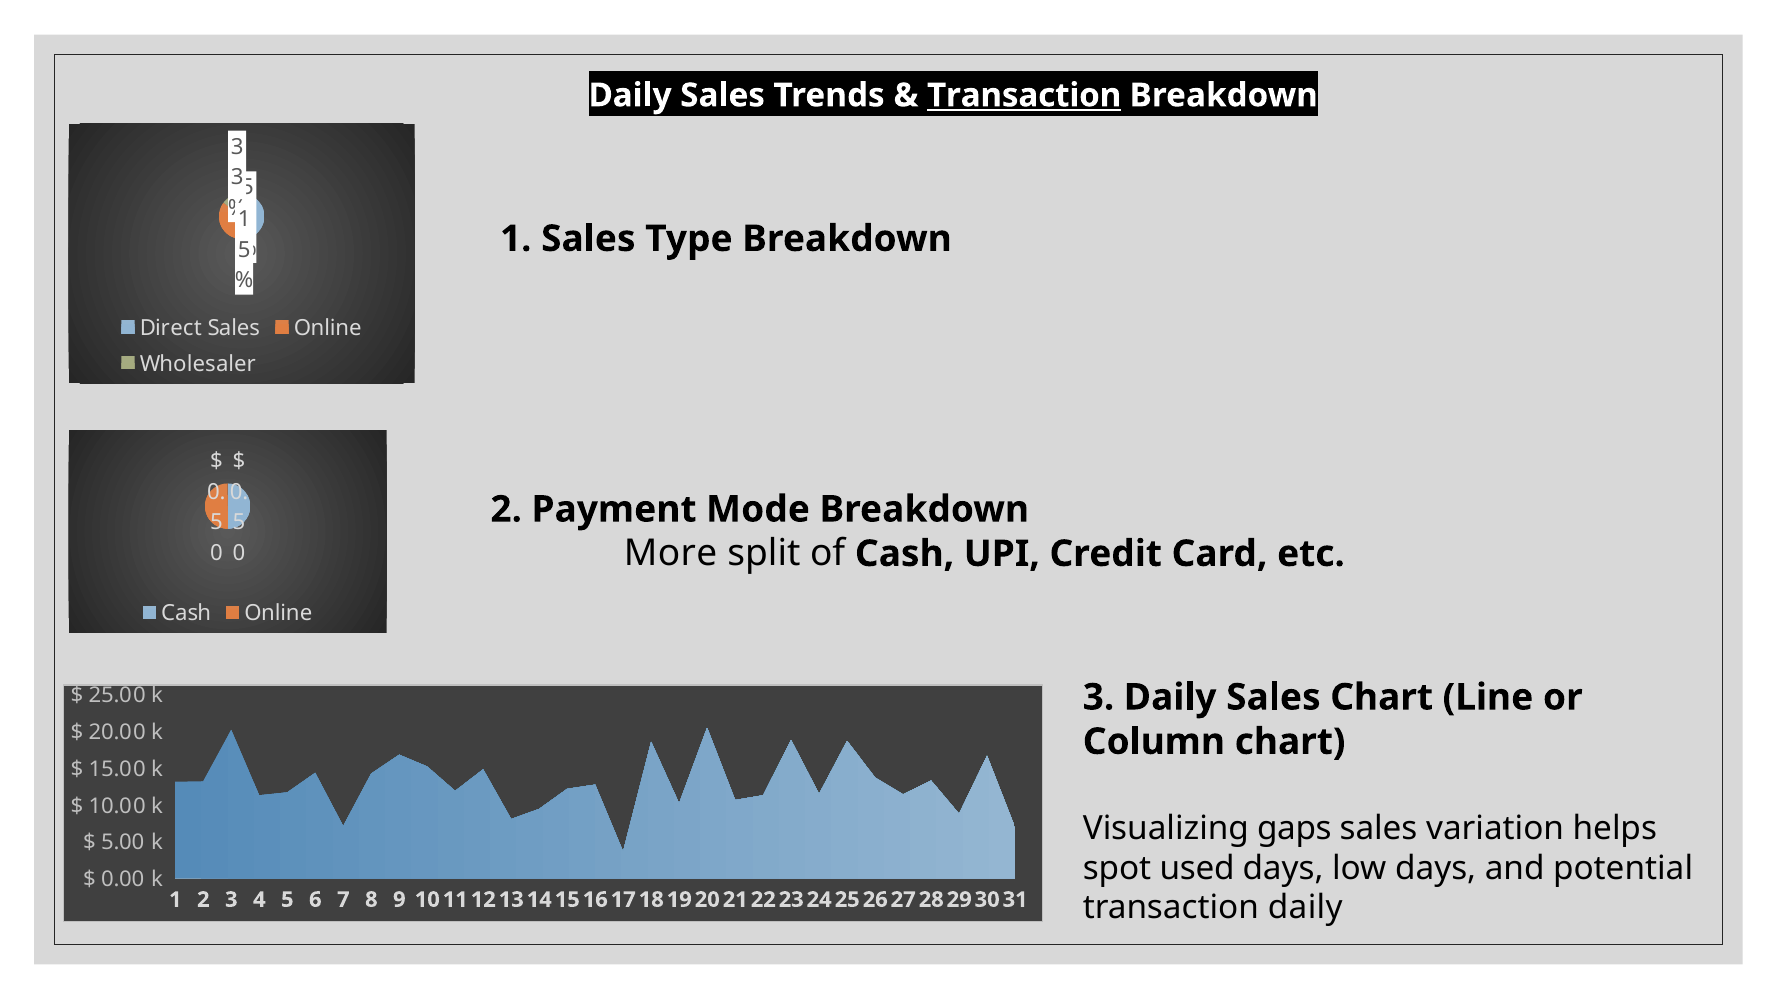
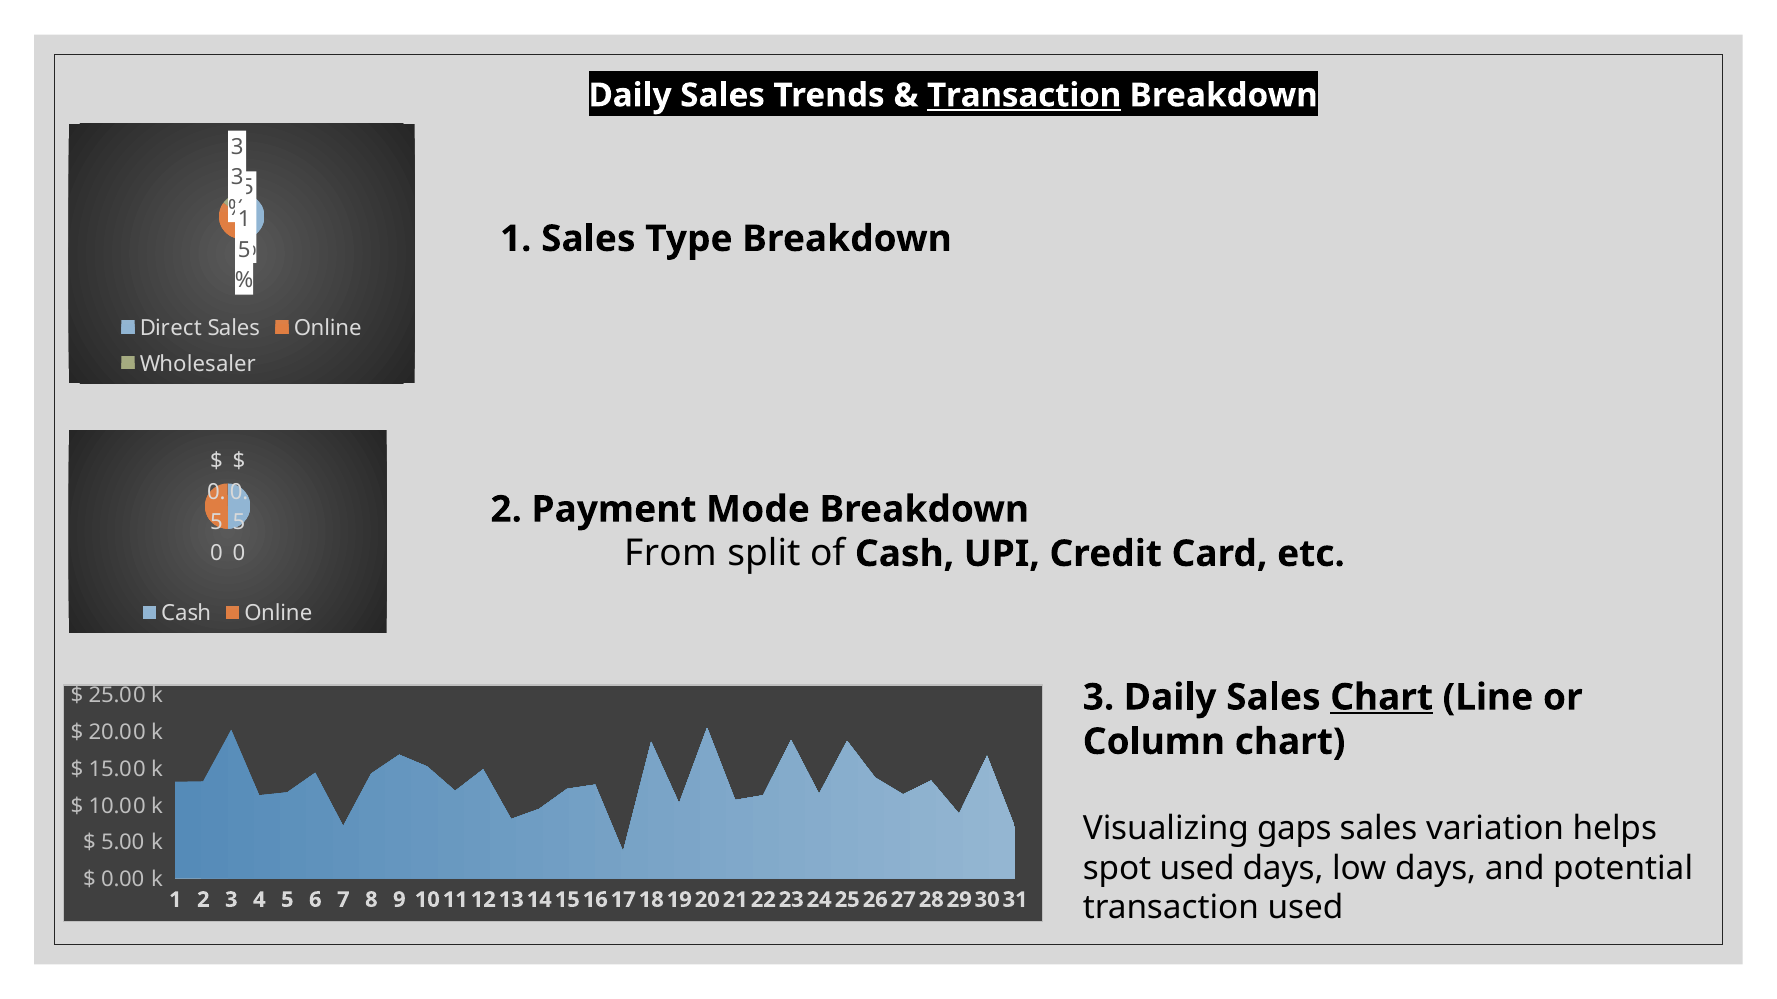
More: More -> From
Chart at (1382, 698) underline: none -> present
transaction daily: daily -> used
